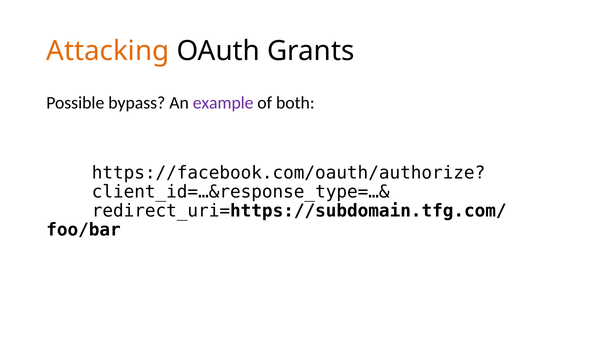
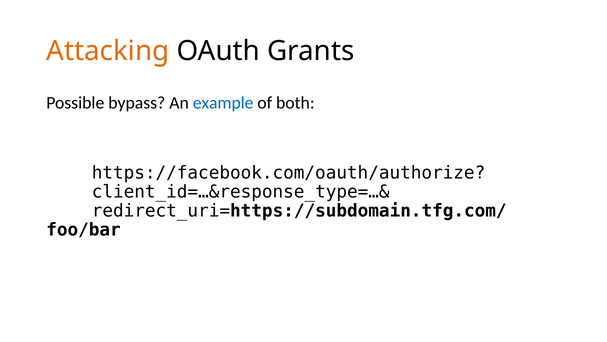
example colour: purple -> blue
